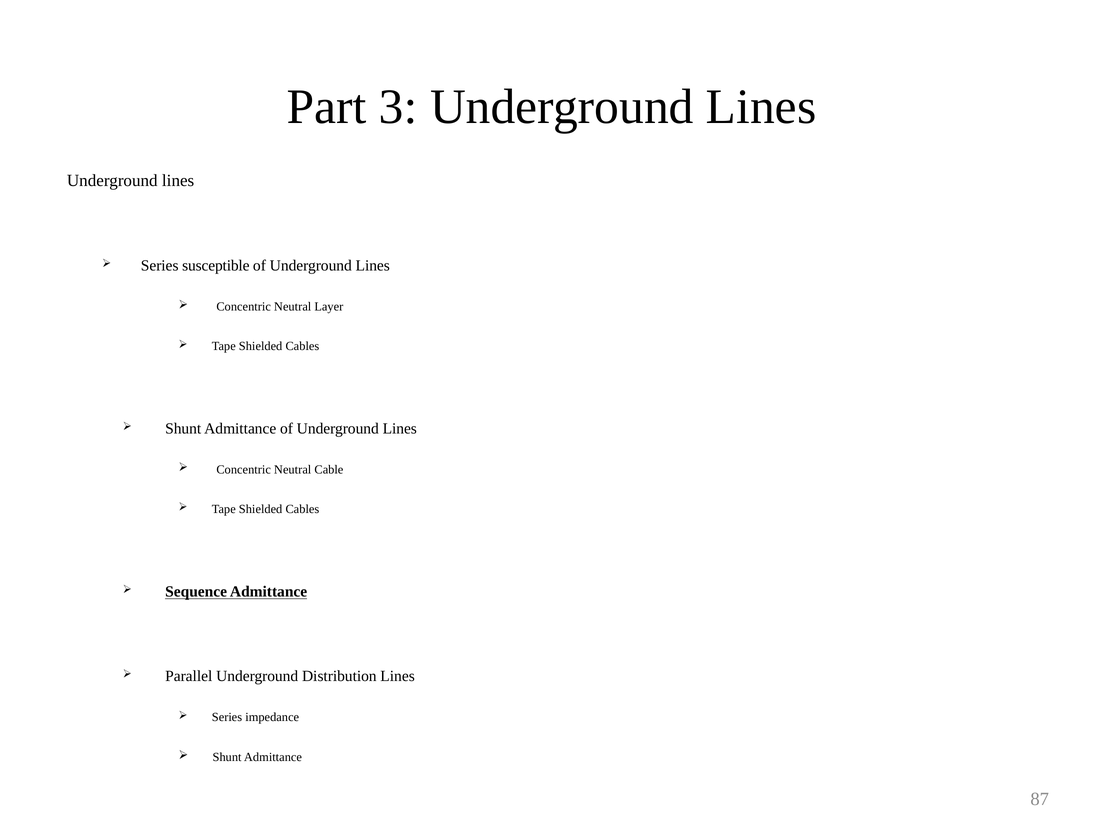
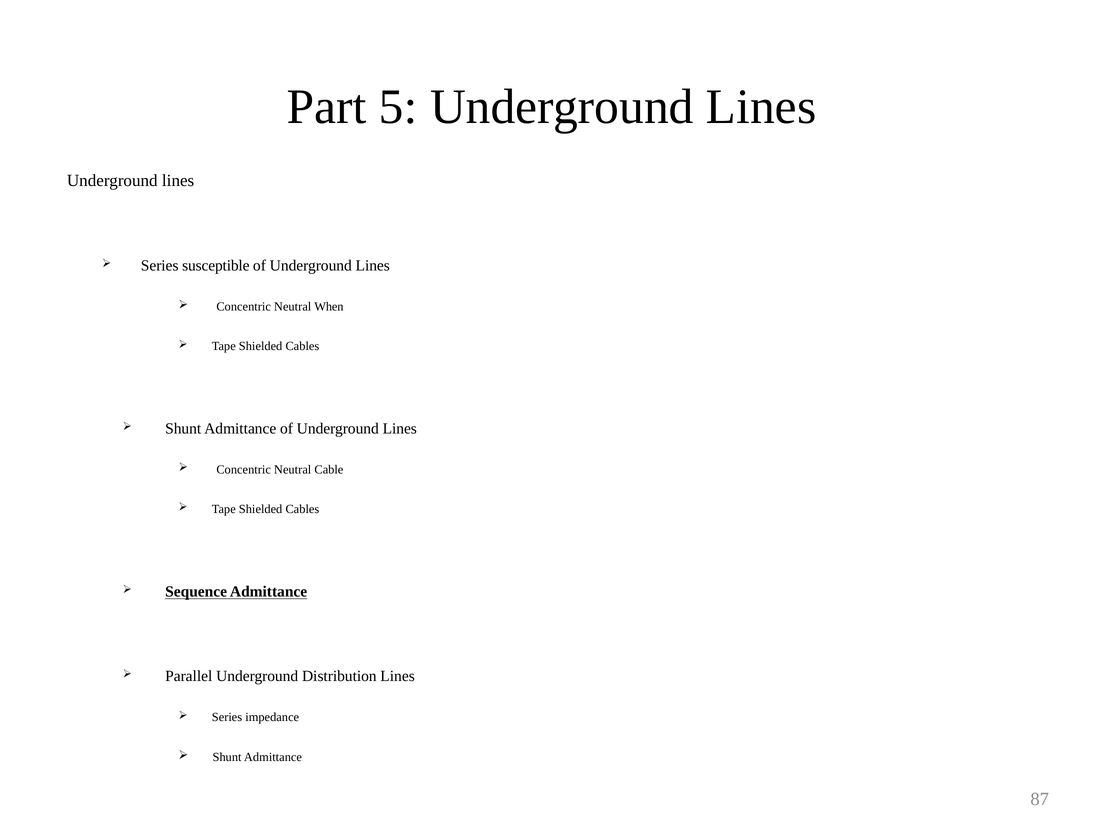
3: 3 -> 5
Layer: Layer -> When
